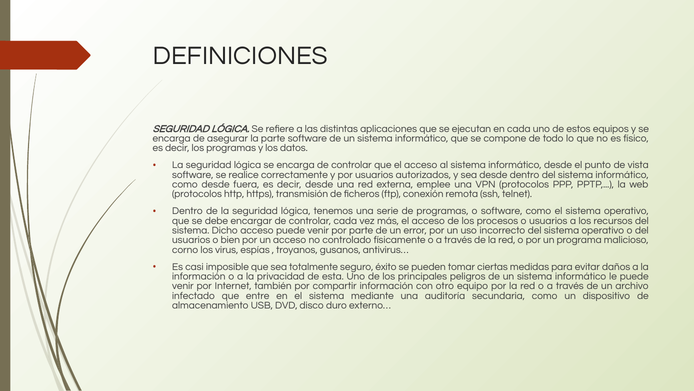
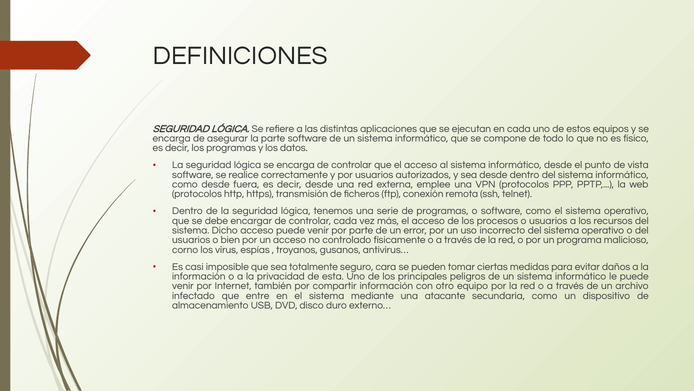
éxito: éxito -> cara
auditoría: auditoría -> atacante
